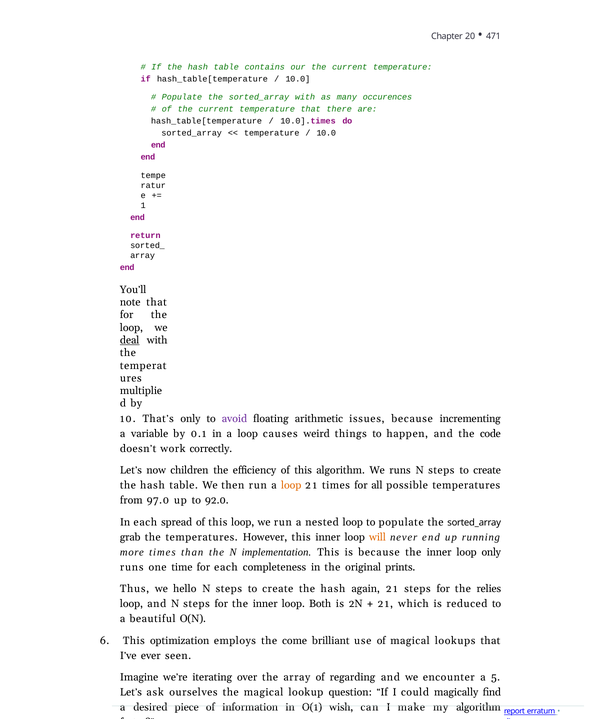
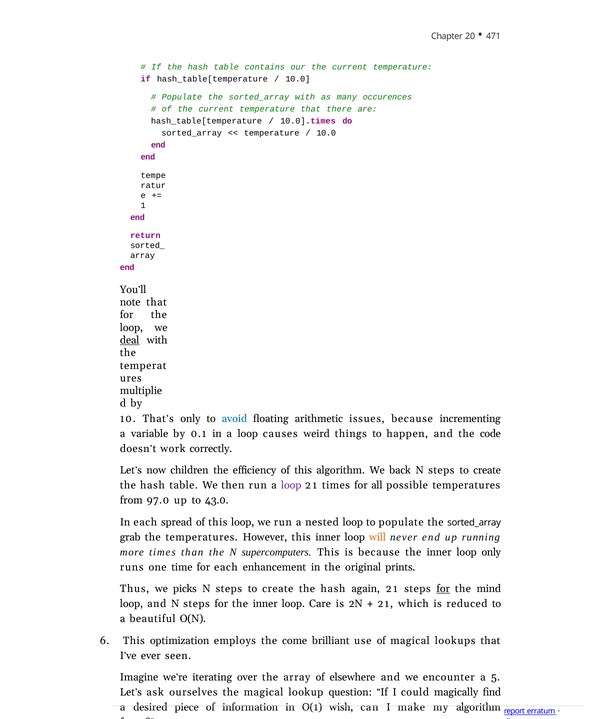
avoid colour: purple -> blue
We runs: runs -> back
loop at (291, 486) colour: orange -> purple
92.0: 92.0 -> 43.0
implementation: implementation -> supercomputers
completeness: completeness -> enhancement
hello: hello -> picks
for at (443, 590) underline: none -> present
relies: relies -> mind
Both: Both -> Care
regarding: regarding -> elsewhere
